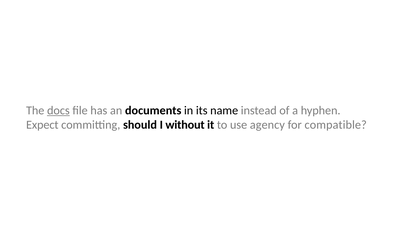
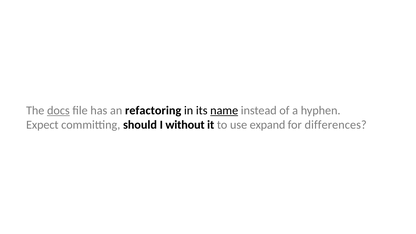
documents: documents -> refactoring
name underline: none -> present
agency: agency -> expand
compatible: compatible -> differences
